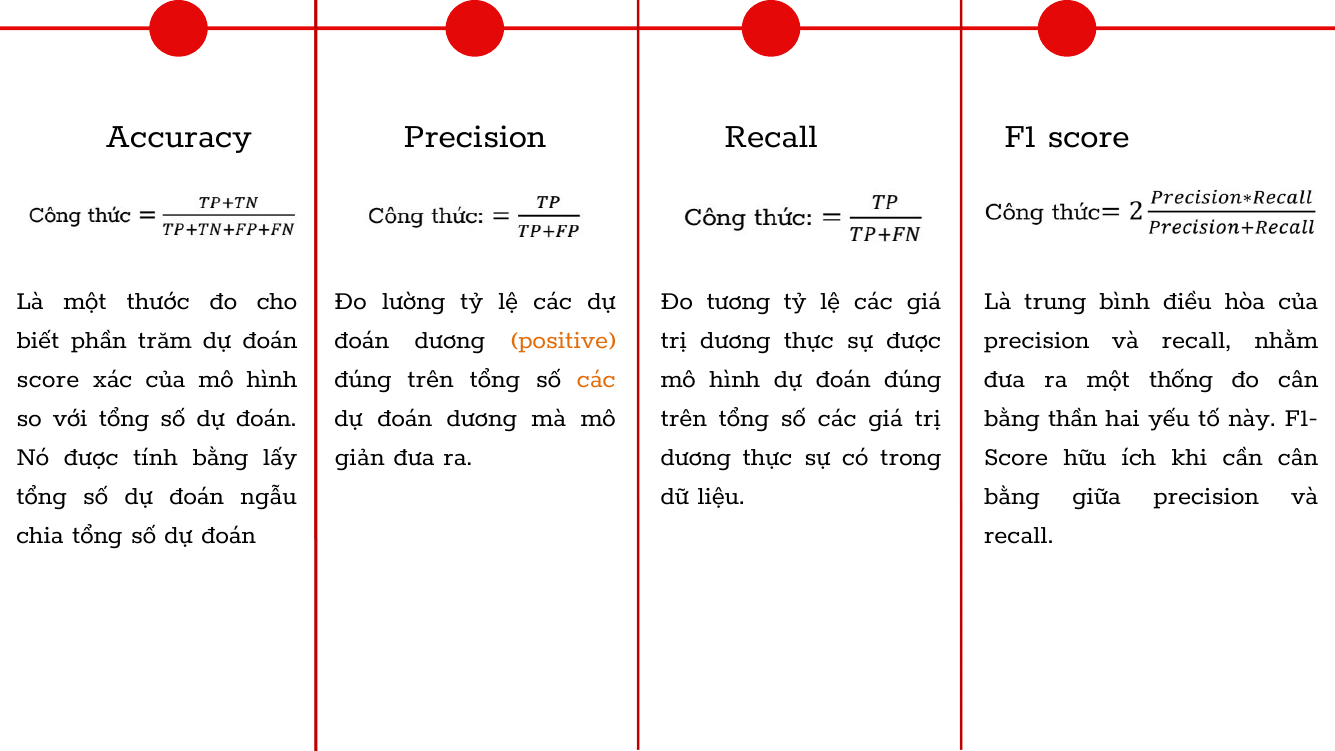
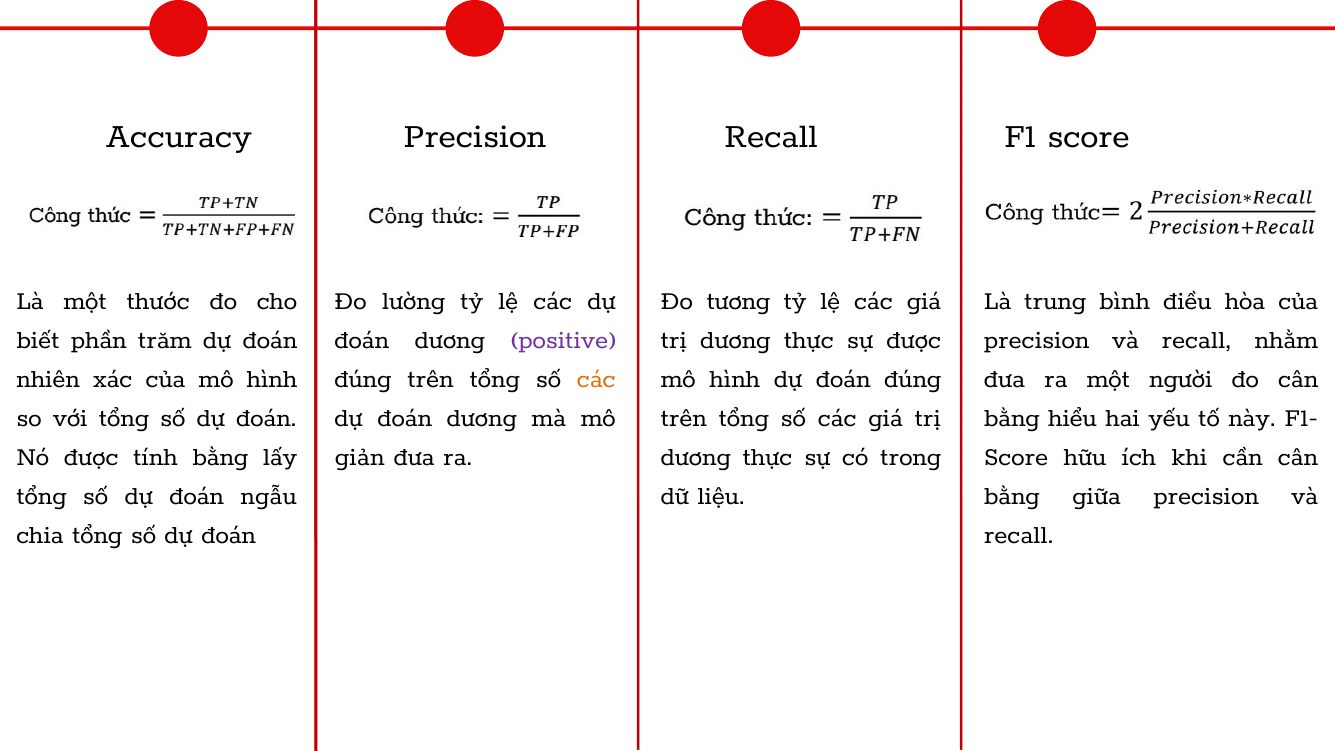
positive colour: orange -> purple
score at (48, 379): score -> nhiên
thống: thống -> người
thần: thần -> hiểu
